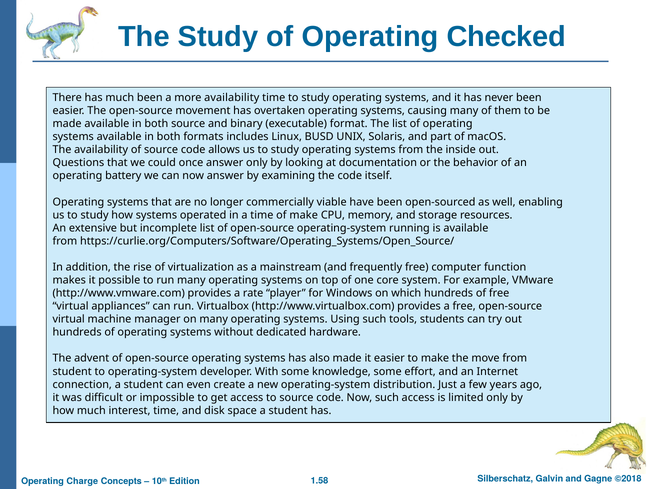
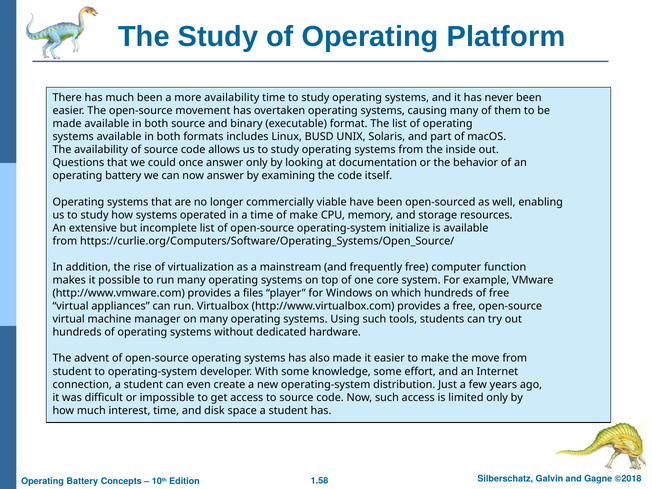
Checked: Checked -> Platform
running: running -> initialize
rate: rate -> files
Charge at (82, 481): Charge -> Battery
